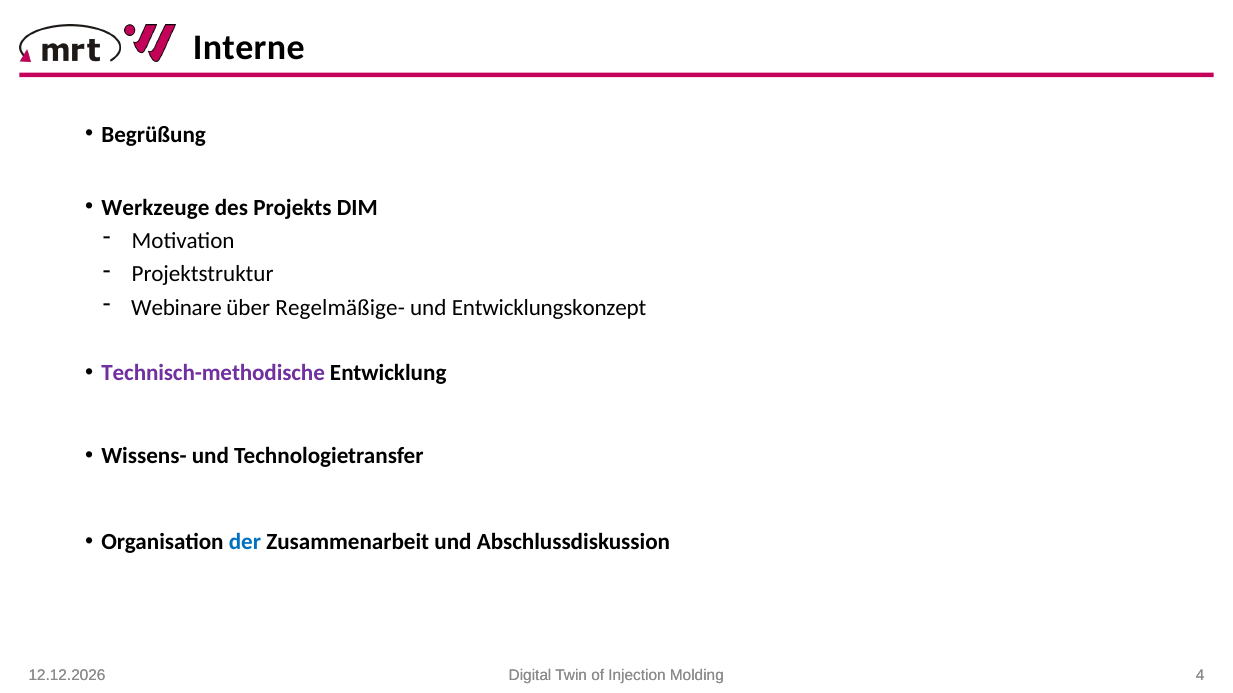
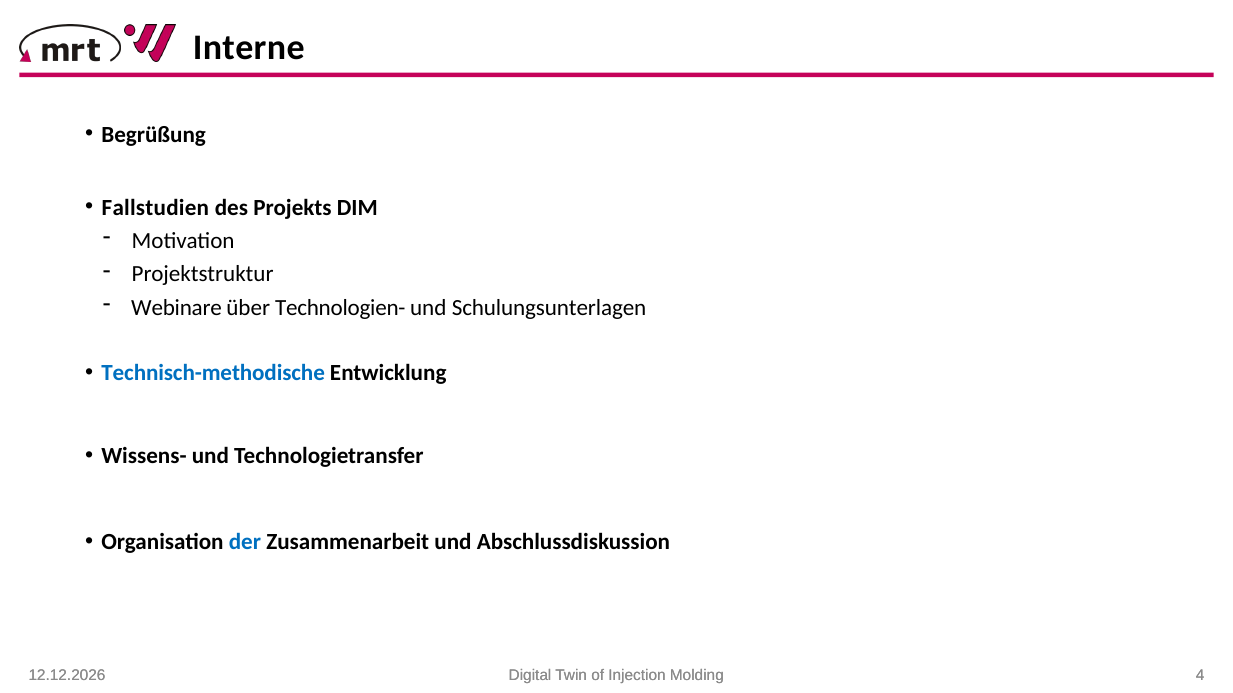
Werkzeuge: Werkzeuge -> Fallstudien
Regelmäßige-: Regelmäßige- -> Technologien-
Entwicklungskonzept: Entwicklungskonzept -> Schulungsunterlagen
Technisch-methodische colour: purple -> blue
